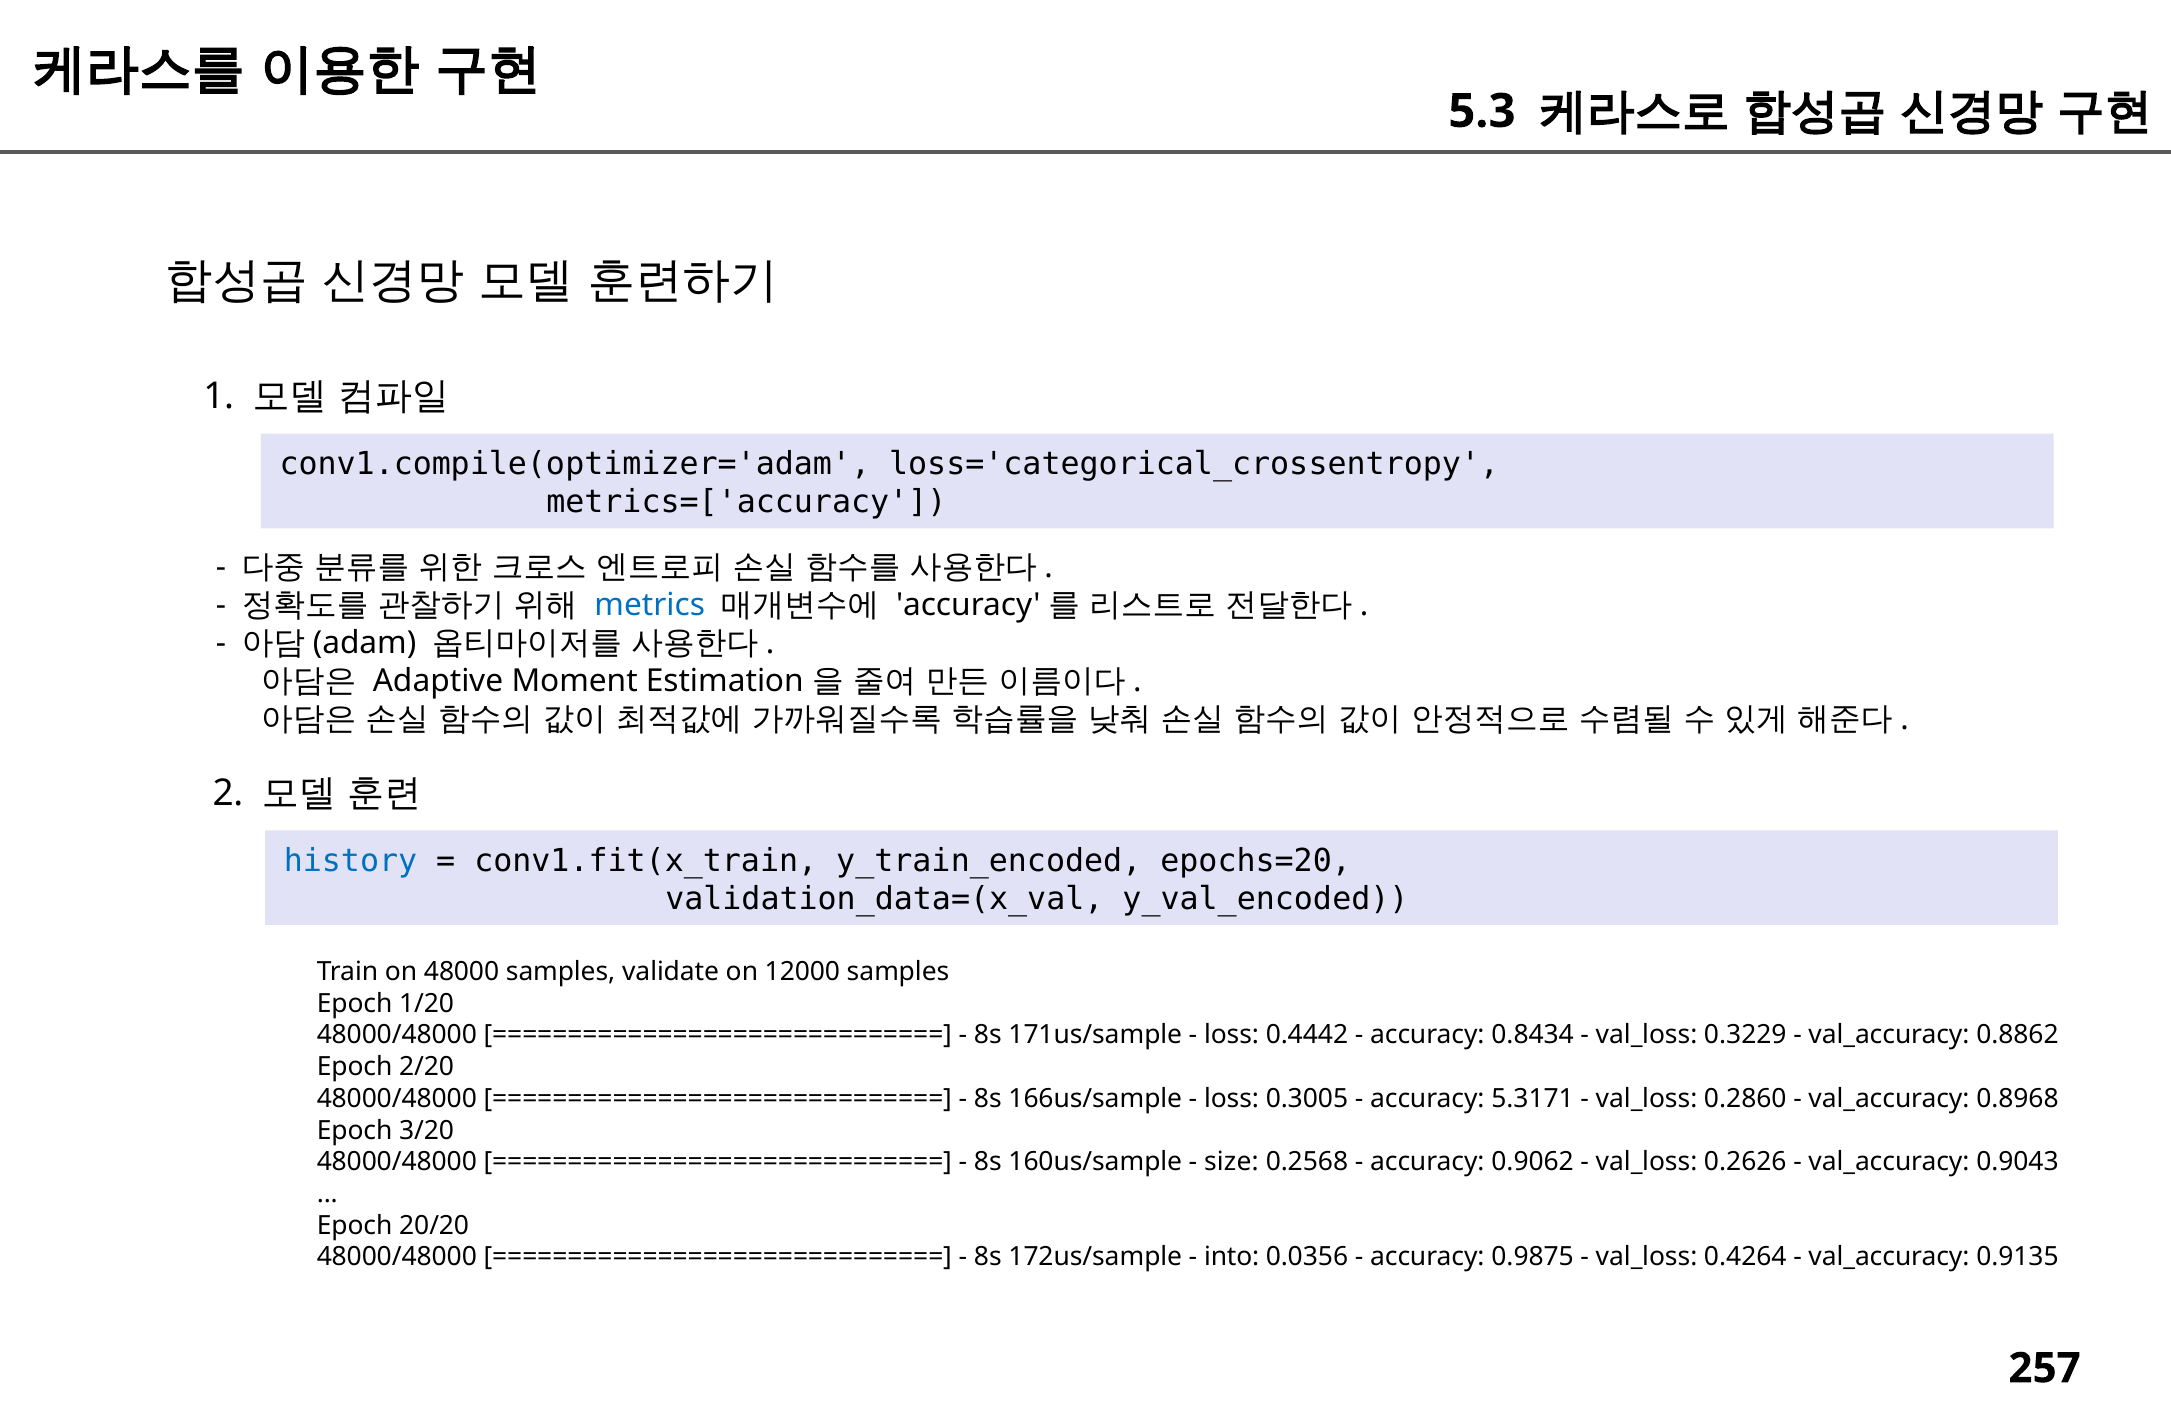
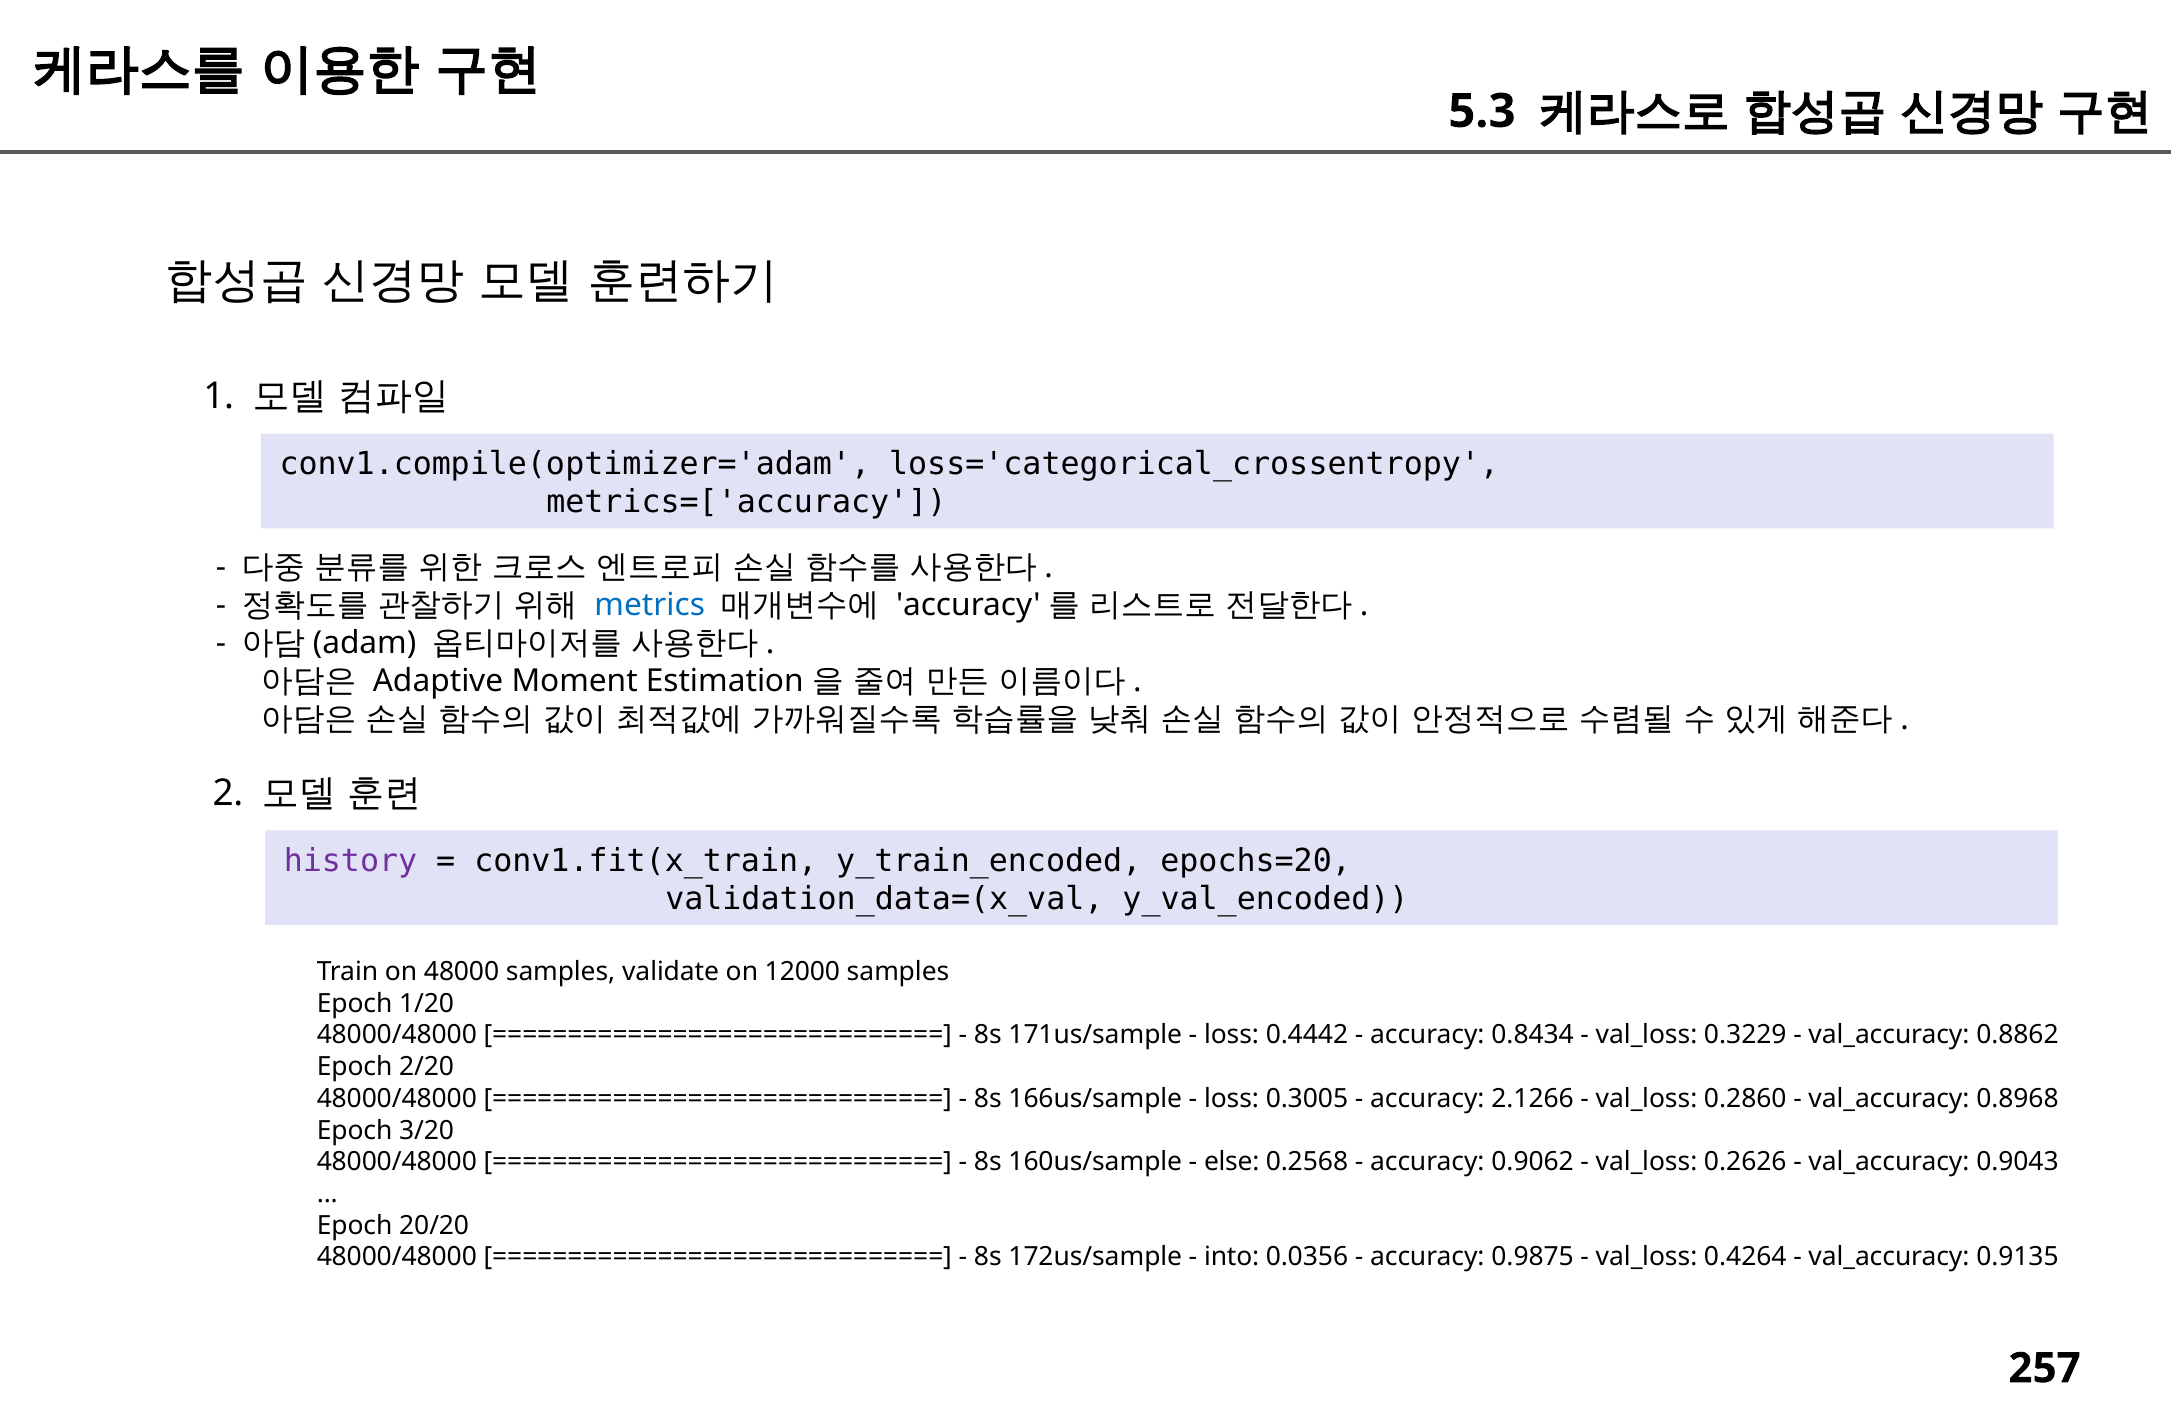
history colour: blue -> purple
5.3171: 5.3171 -> 2.1266
size: size -> else
